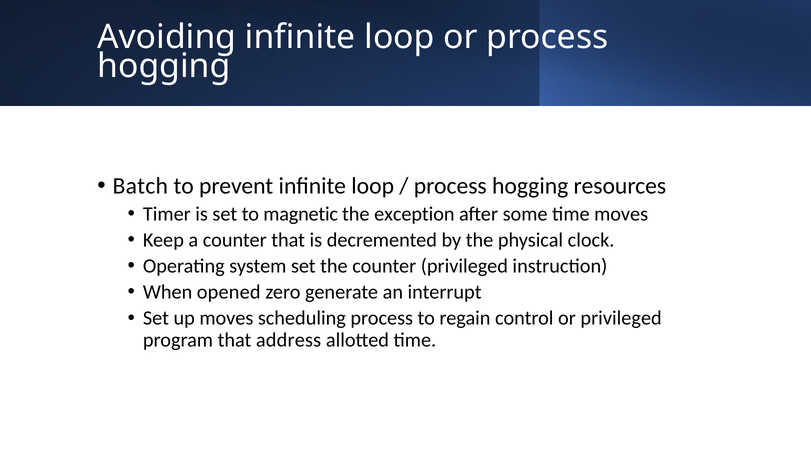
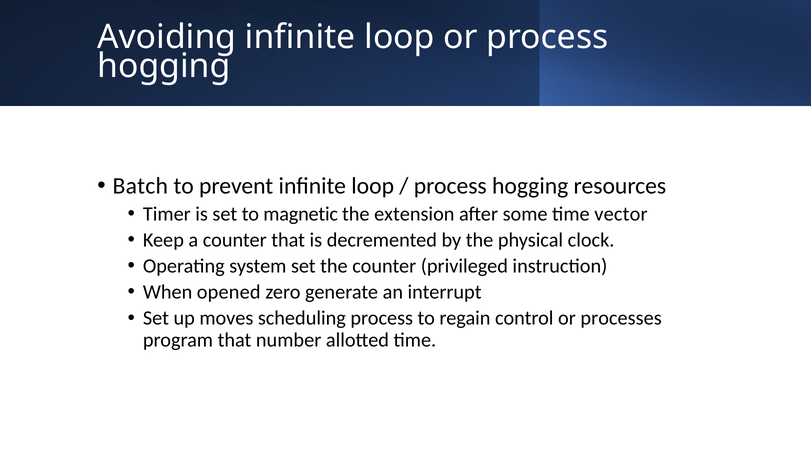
exception: exception -> extension
time moves: moves -> vector
or privileged: privileged -> processes
address: address -> number
